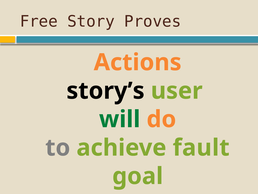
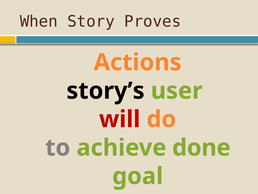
Free: Free -> When
will colour: green -> red
fault: fault -> done
